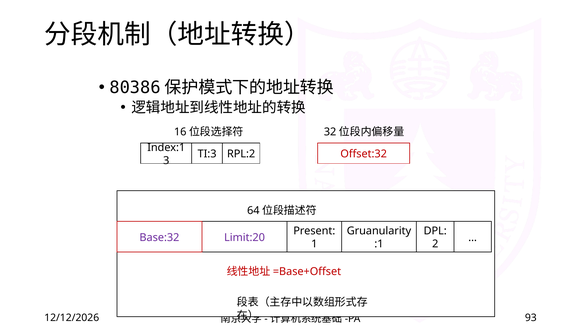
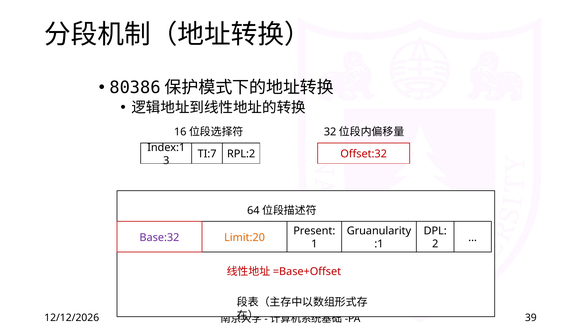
TI:3: TI:3 -> TI:7
Limit:20 colour: purple -> orange
93: 93 -> 39
